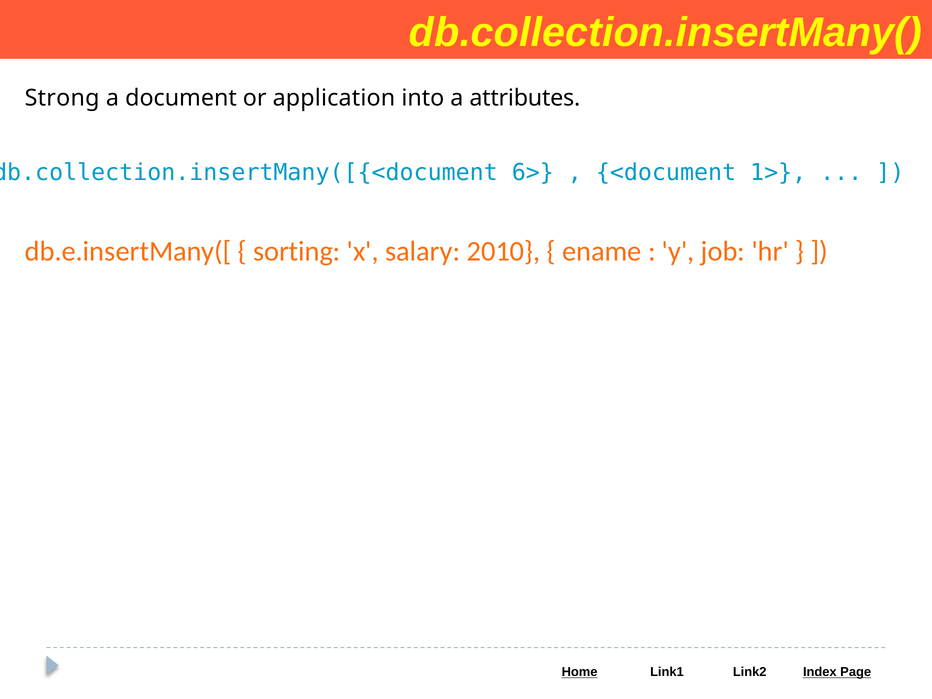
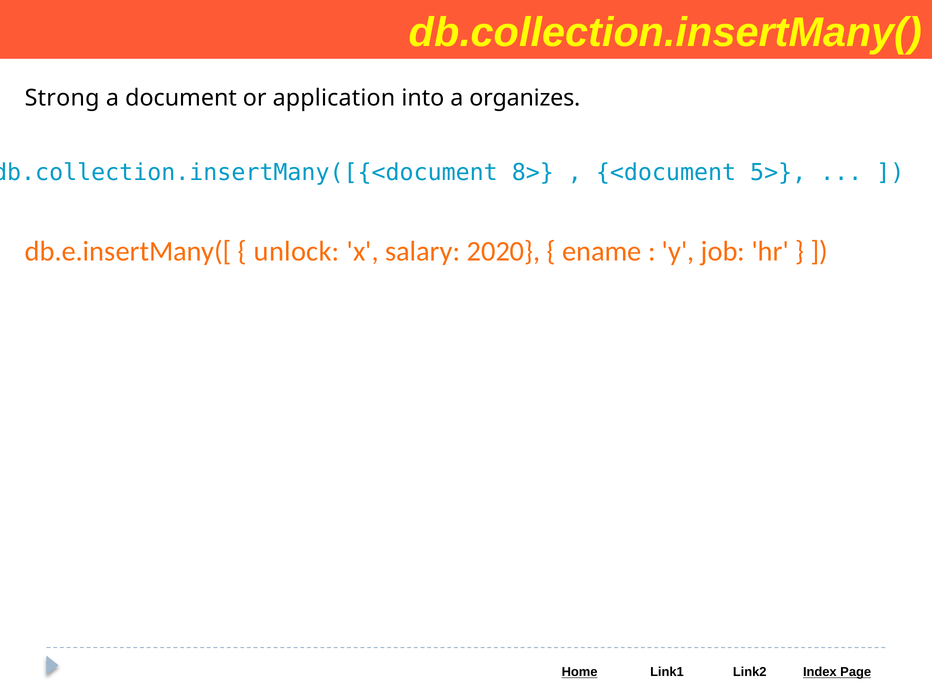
attributes: attributes -> organizes
6>: 6> -> 8>
1>: 1> -> 5>
sorting: sorting -> unlock
2010: 2010 -> 2020
